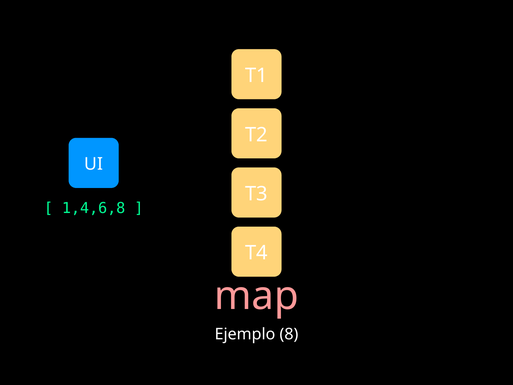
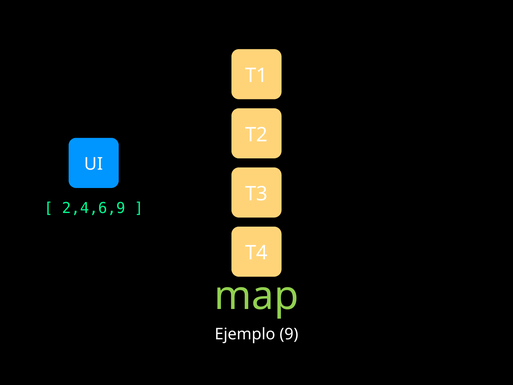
1,4,6,8: 1,4,6,8 -> 2,4,6,9
map colour: pink -> light green
8: 8 -> 9
